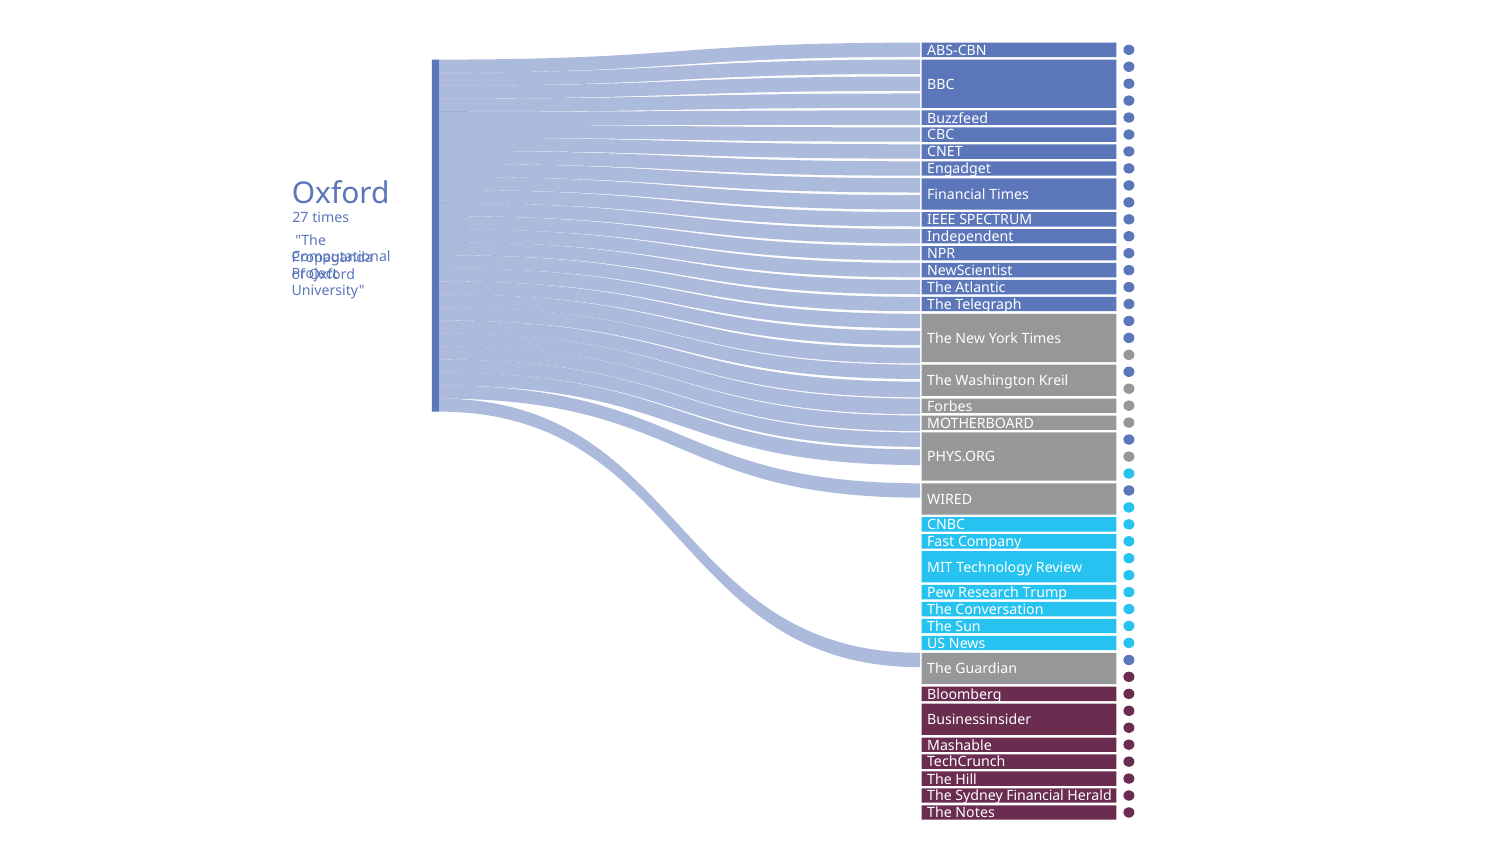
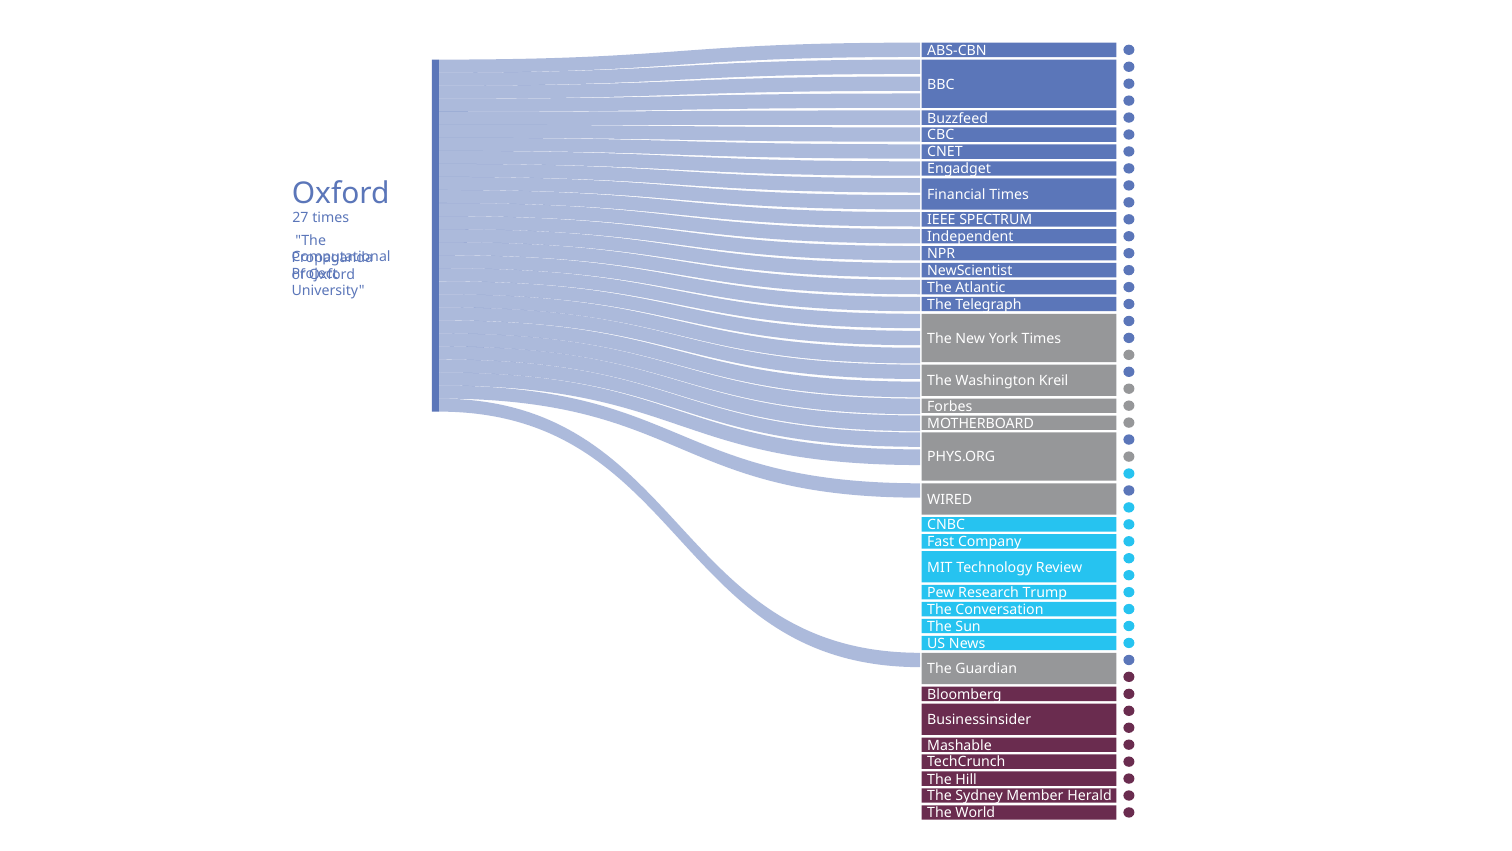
Sydney Financial: Financial -> Member
Notes: Notes -> World
